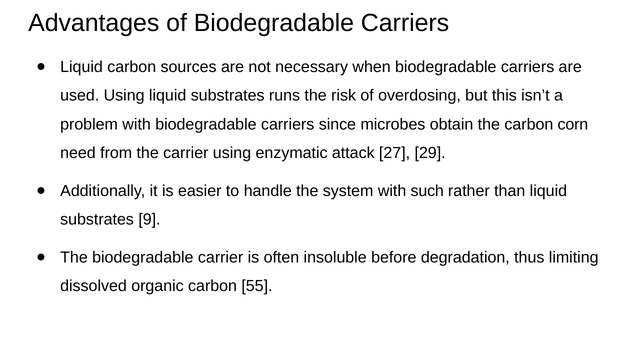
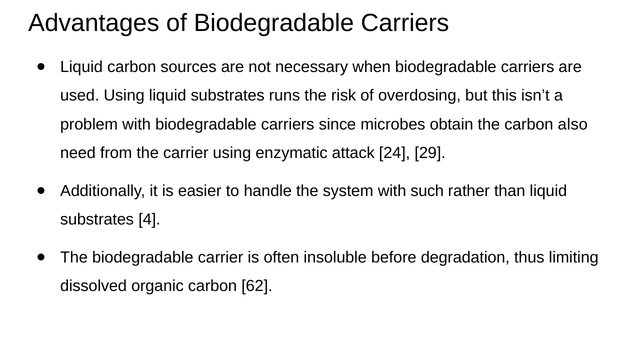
corn: corn -> also
27: 27 -> 24
9: 9 -> 4
55: 55 -> 62
